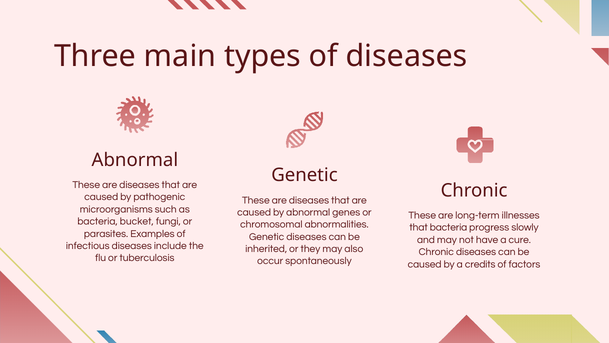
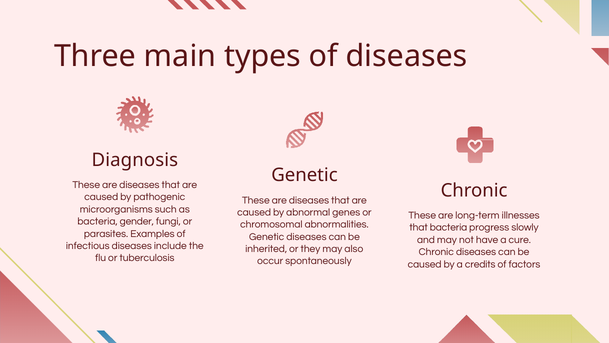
Abnormal at (135, 160): Abnormal -> Diagnosis
bucket: bucket -> gender
